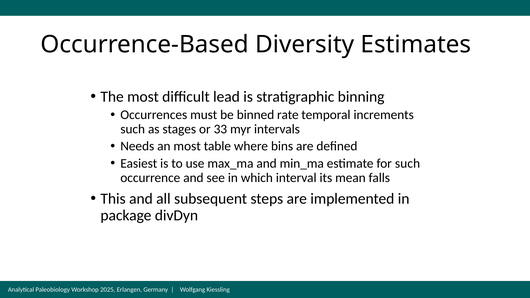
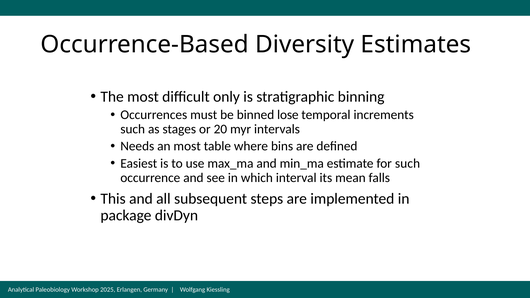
lead: lead -> only
rate: rate -> lose
33: 33 -> 20
